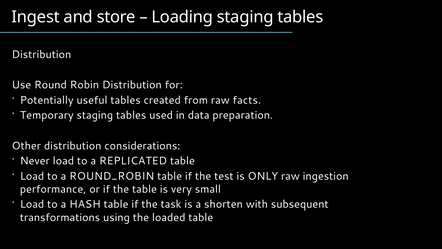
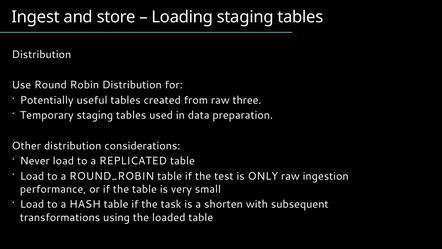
facts: facts -> three
